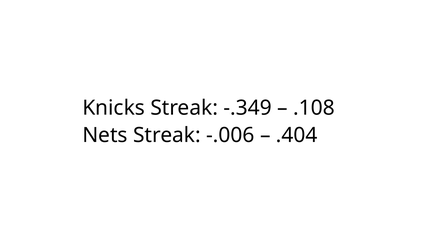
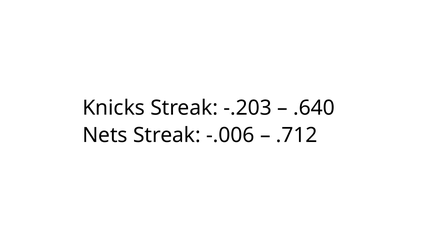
-.349: -.349 -> -.203
.108: .108 -> .640
.404: .404 -> .712
